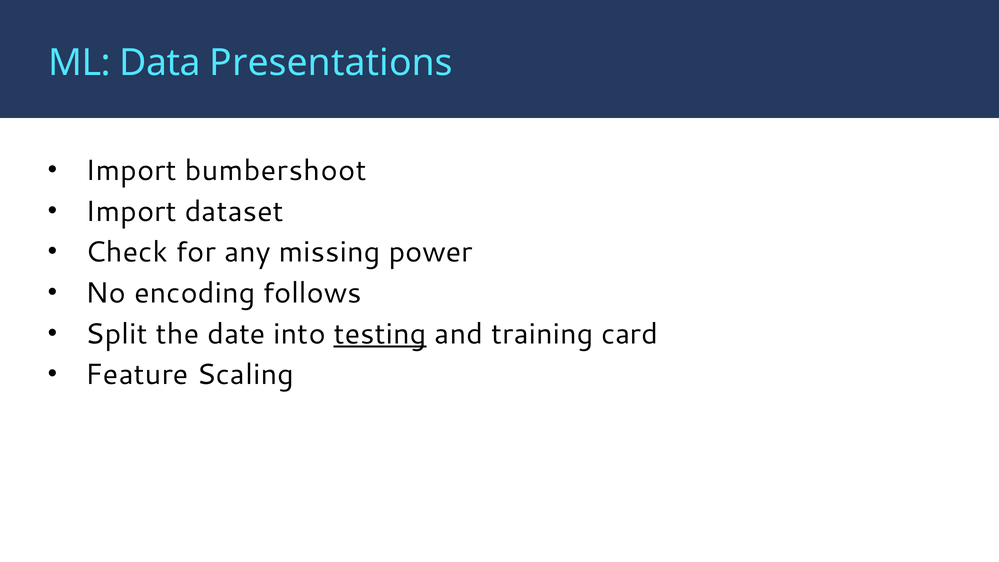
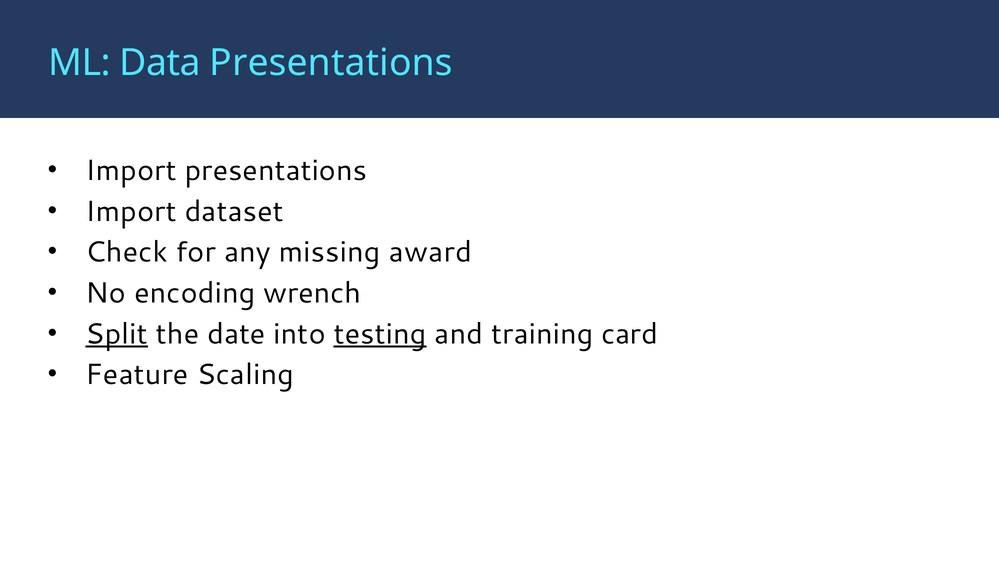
Import bumbershoot: bumbershoot -> presentations
power: power -> award
follows: follows -> wrench
Split underline: none -> present
